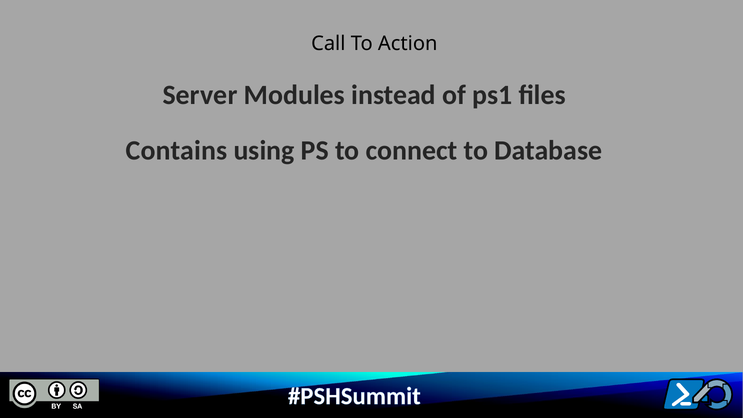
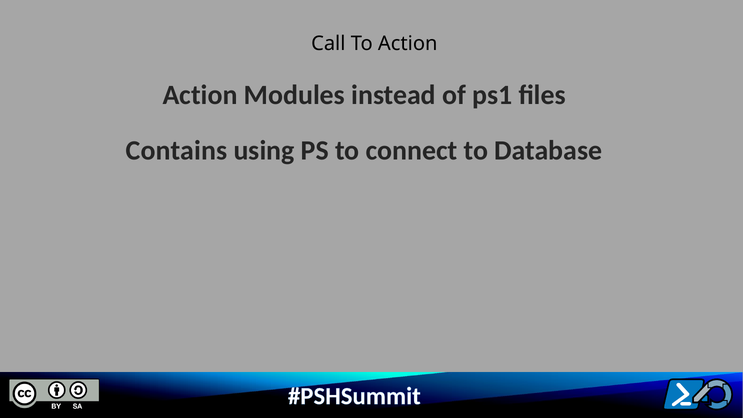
Server at (200, 95): Server -> Action
